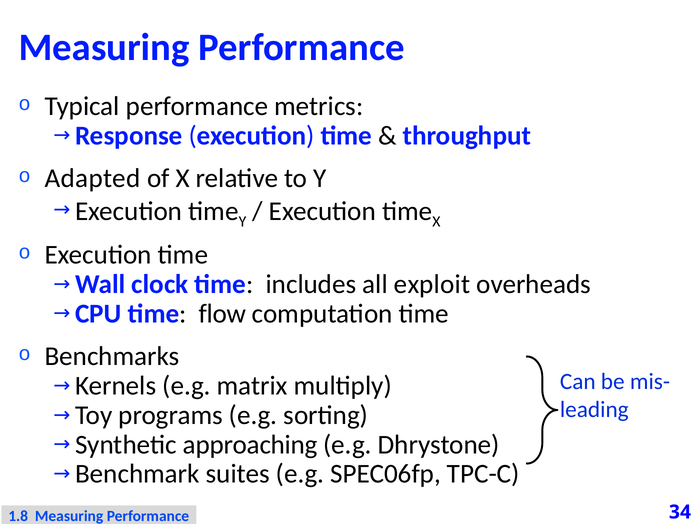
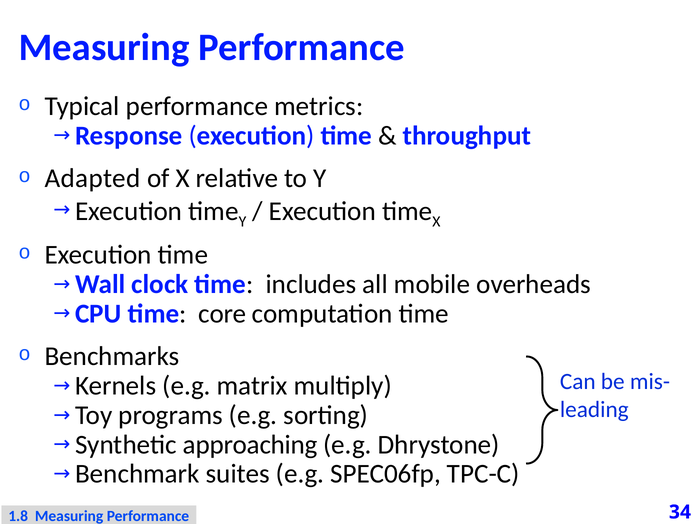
exploit: exploit -> mobile
flow: flow -> core
